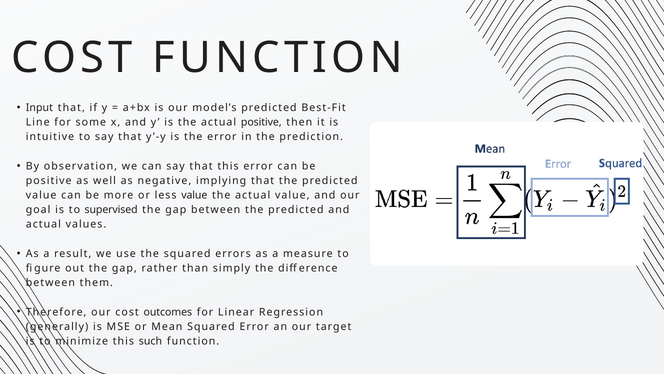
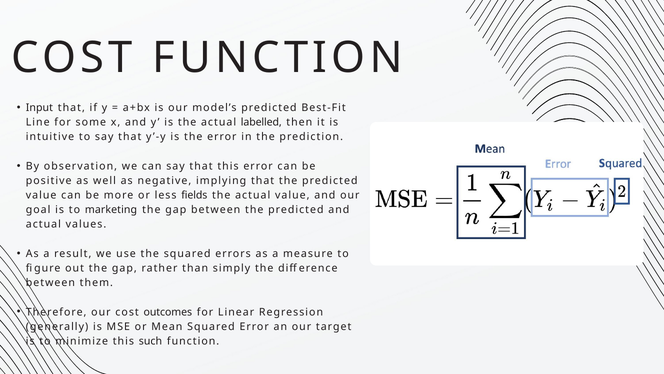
actual positive: positive -> labelled
less value: value -> fields
supervised: supervised -> marketing
